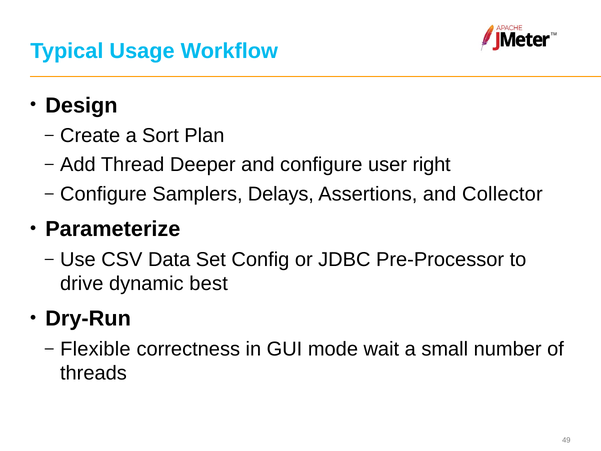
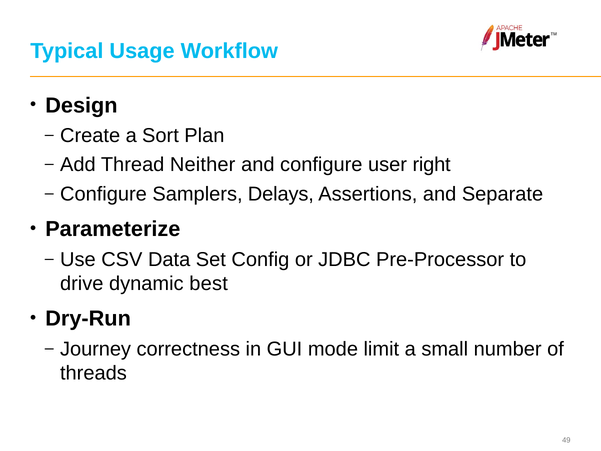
Deeper: Deeper -> Neither
Collector: Collector -> Separate
Flexible: Flexible -> Journey
wait: wait -> limit
